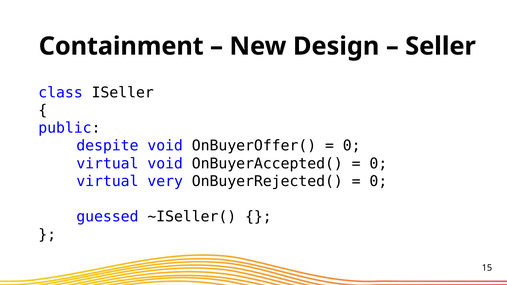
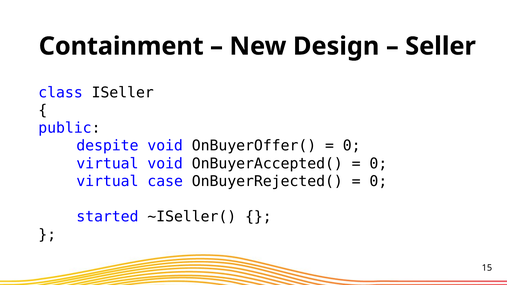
very: very -> case
guessed: guessed -> started
